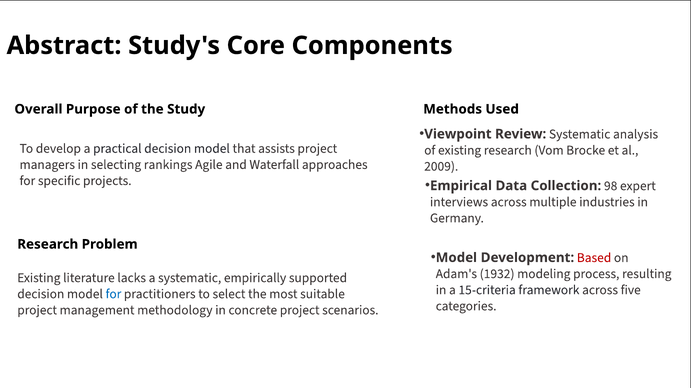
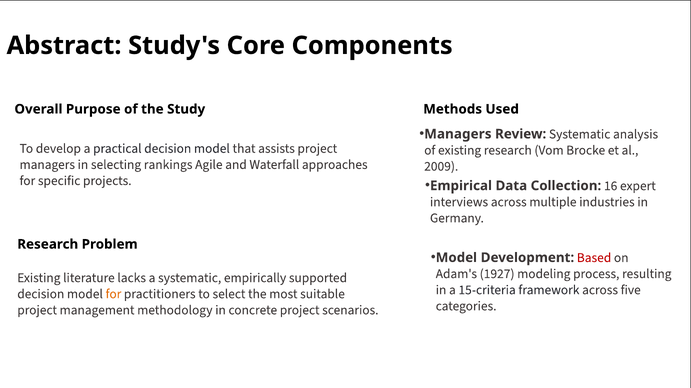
Viewpoint at (458, 134): Viewpoint -> Managers
98: 98 -> 16
1932: 1932 -> 1927
for at (113, 294) colour: blue -> orange
